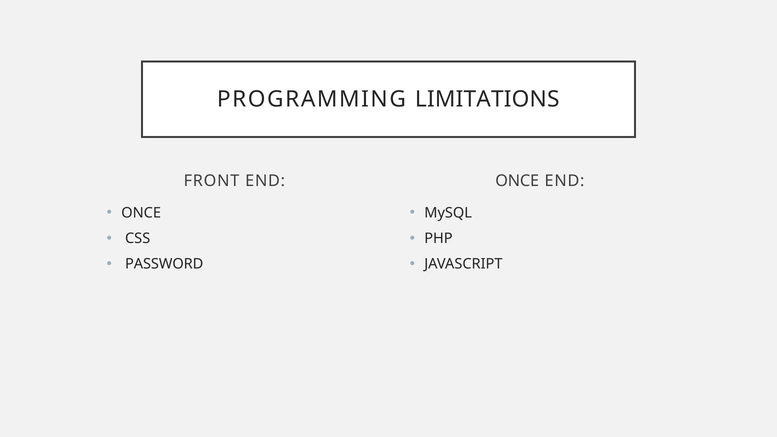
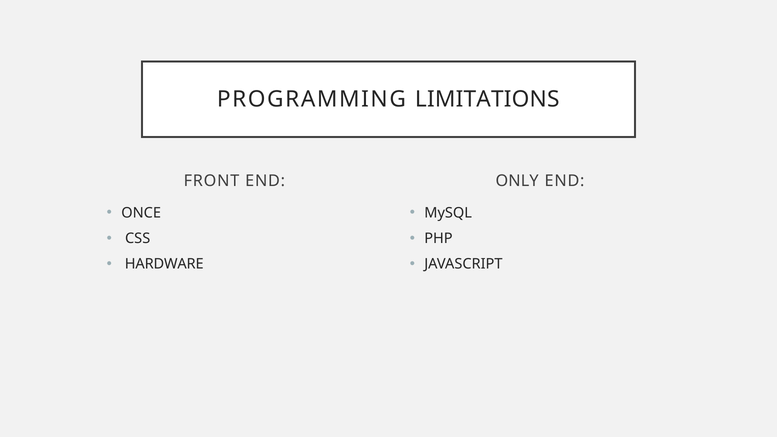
ONCE at (517, 181): ONCE -> ONLY
PASSWORD: PASSWORD -> HARDWARE
